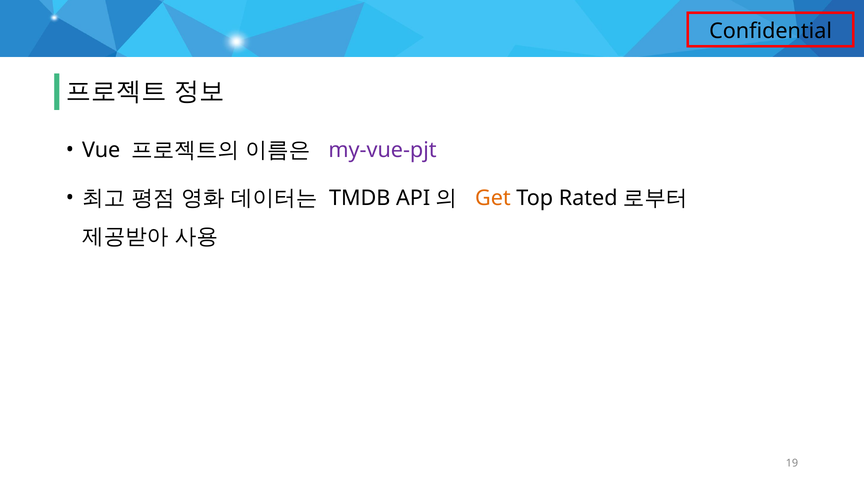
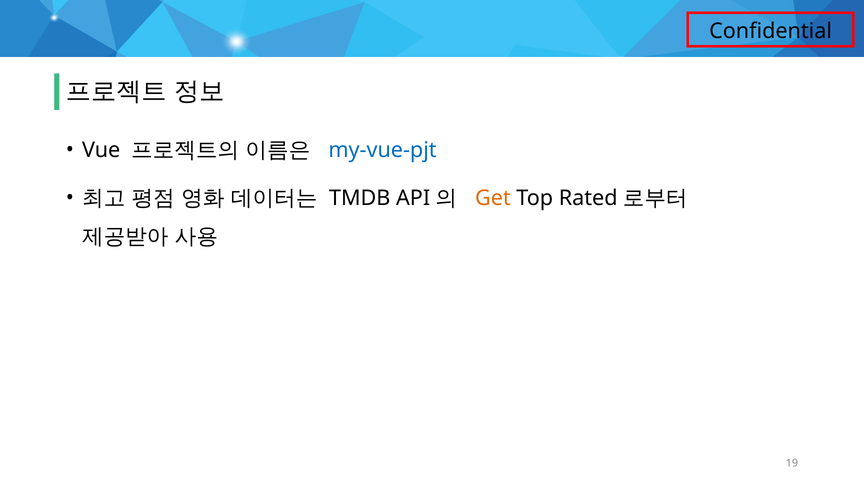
my-vue-pjt colour: purple -> blue
